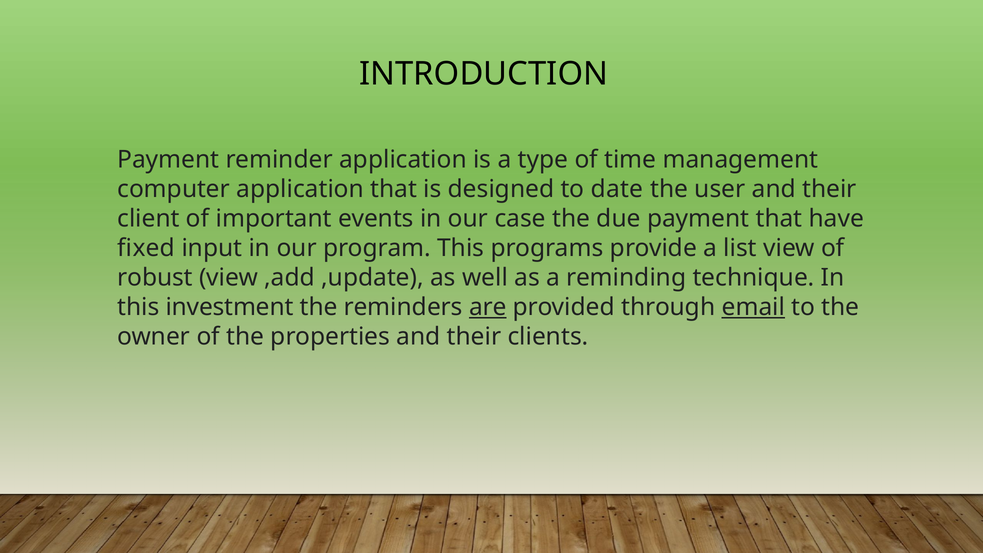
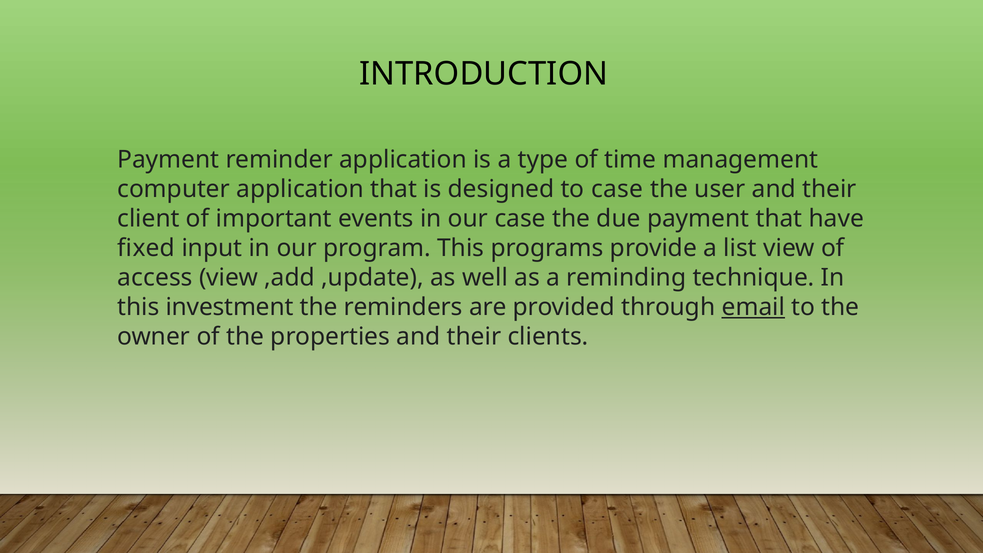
to date: date -> case
robust: robust -> access
are underline: present -> none
